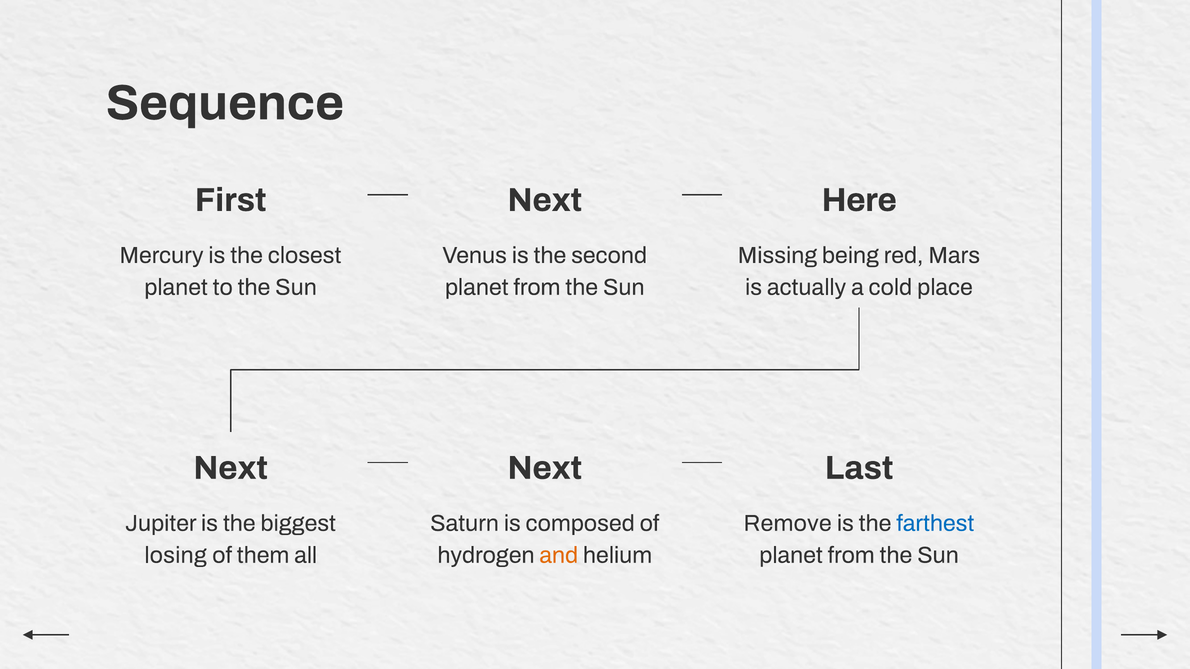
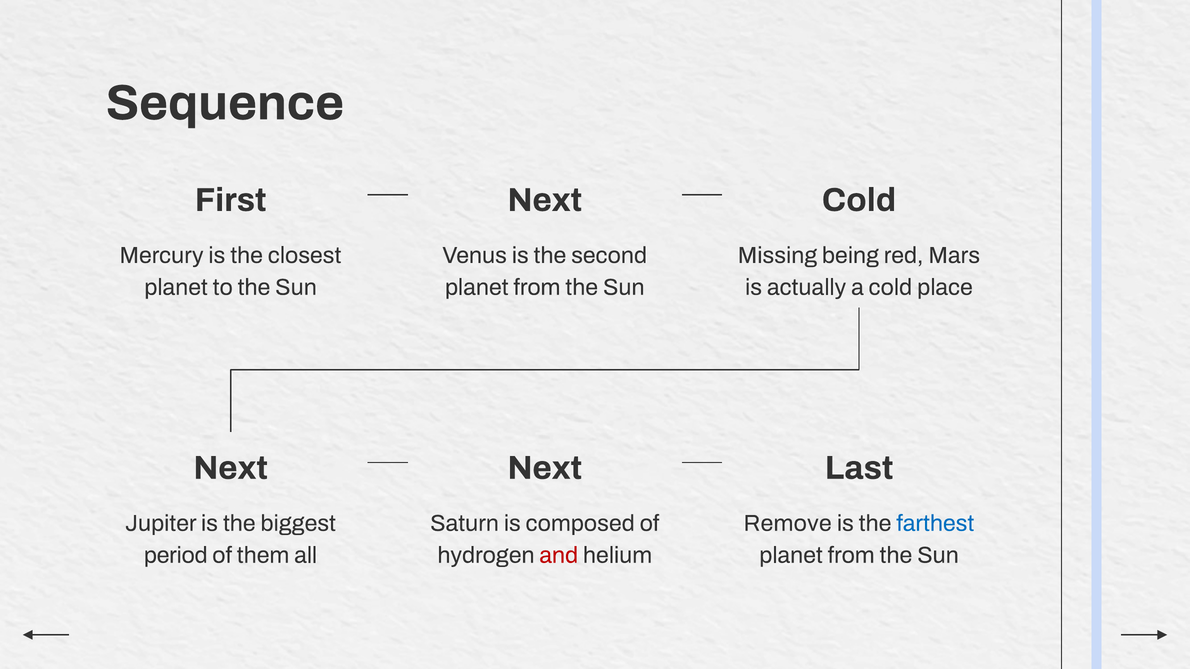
Here at (859, 200): Here -> Cold
losing: losing -> period
and colour: orange -> red
